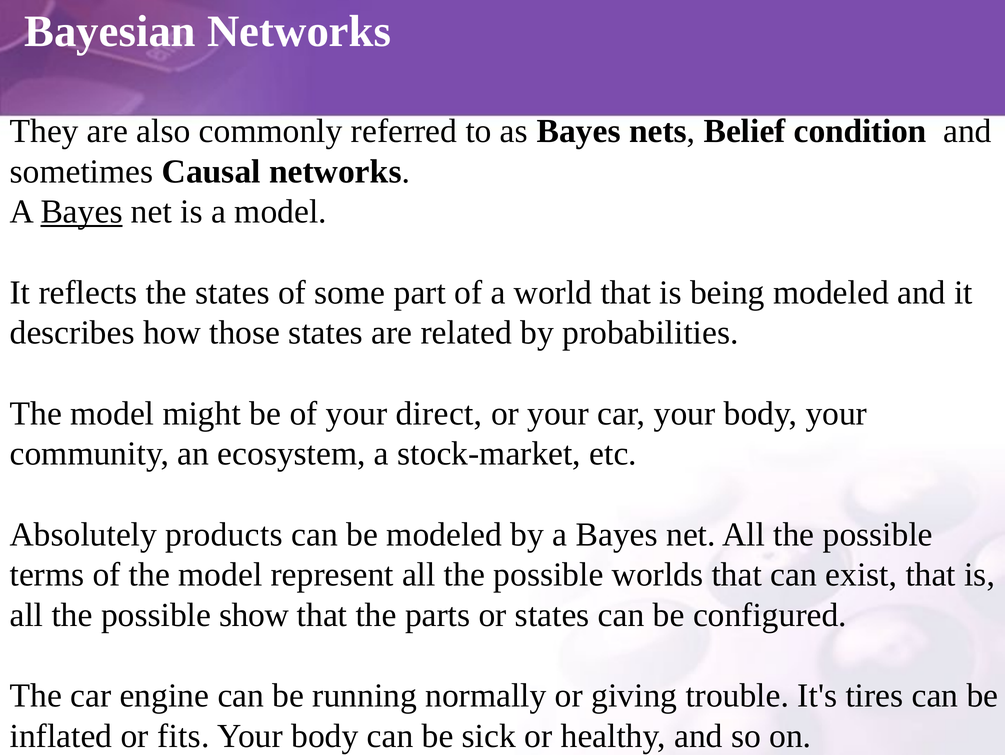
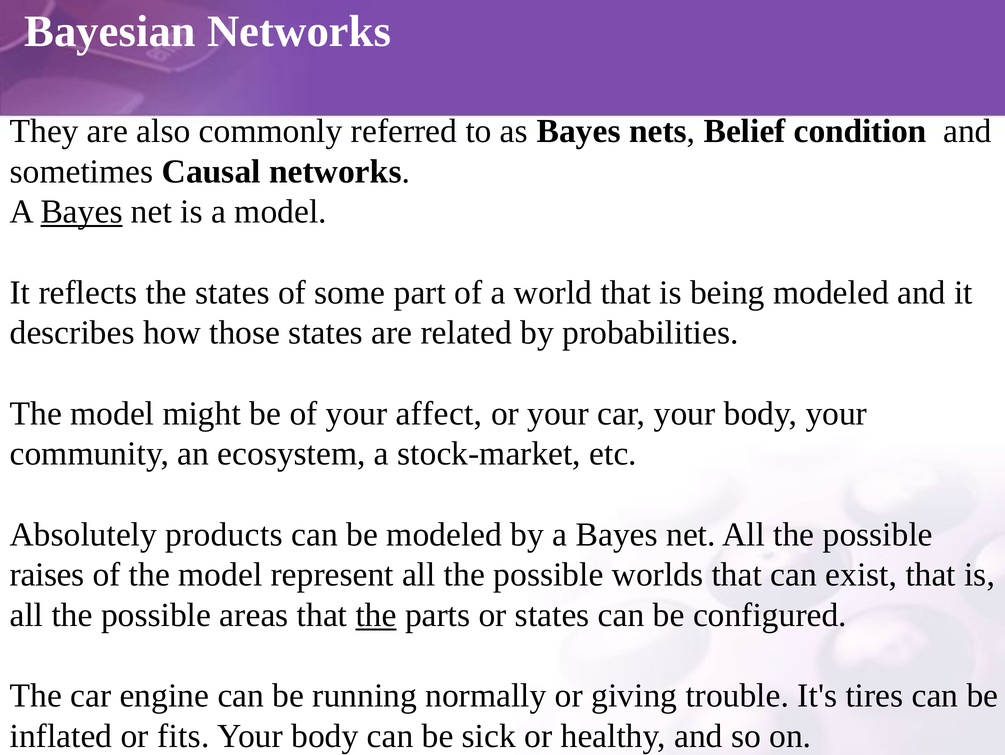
direct: direct -> affect
terms: terms -> raises
show: show -> areas
the at (376, 615) underline: none -> present
